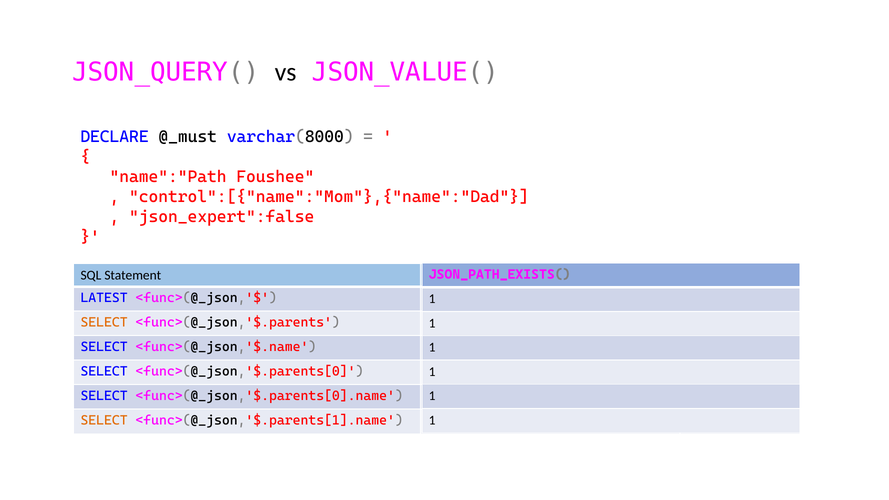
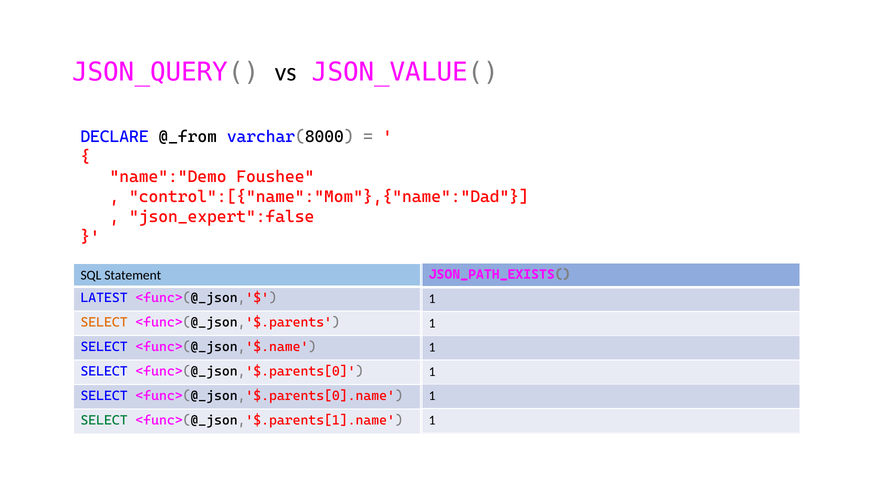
@_must: @_must -> @_from
name":"Path: name":"Path -> name":"Demo
SELECT at (104, 421) colour: orange -> green
